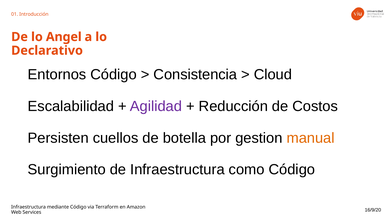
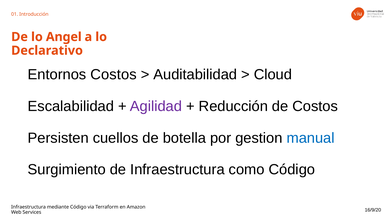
Entornos Código: Código -> Costos
Consistencia: Consistencia -> Auditabilidad
manual colour: orange -> blue
